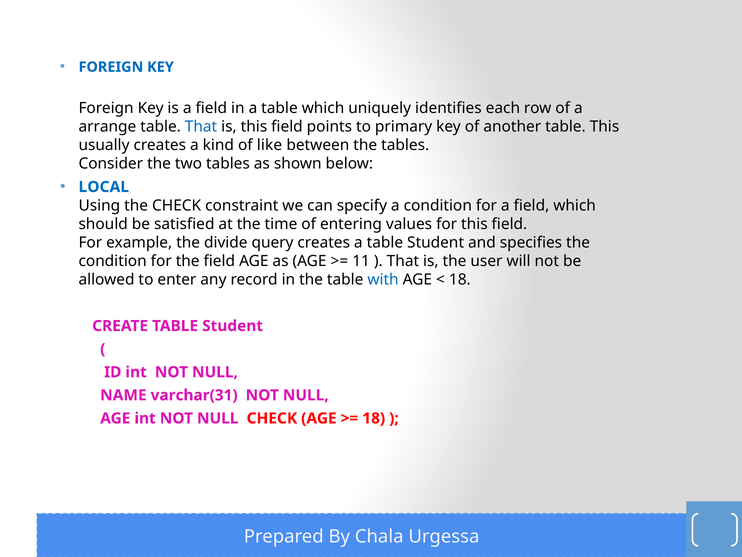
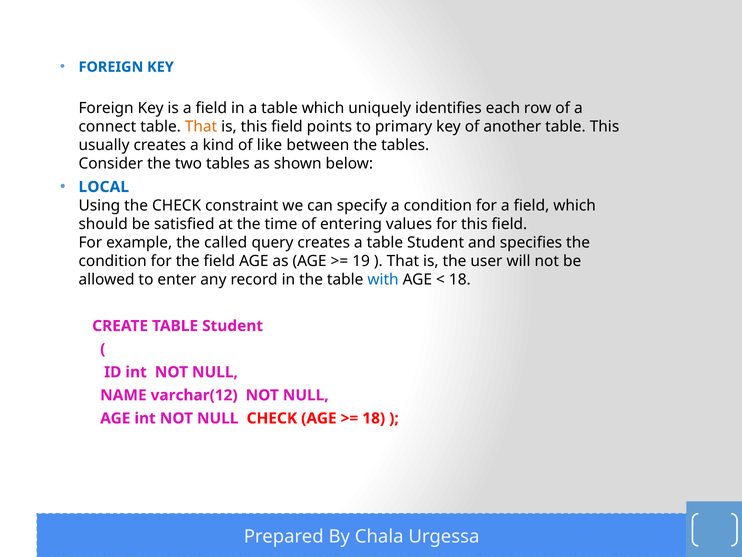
arrange: arrange -> connect
That at (201, 127) colour: blue -> orange
divide: divide -> called
11: 11 -> 19
varchar(31: varchar(31 -> varchar(12
